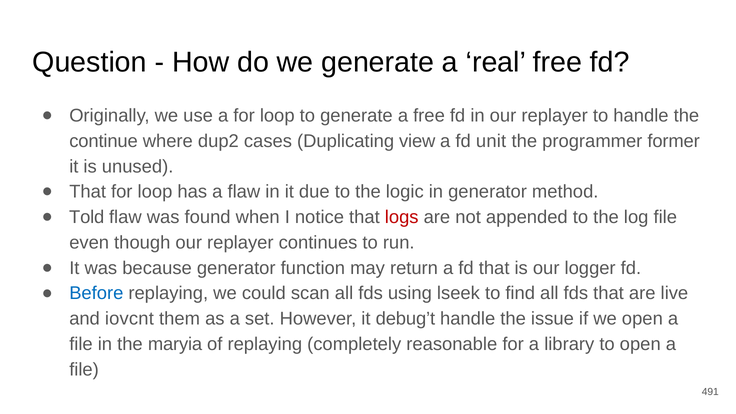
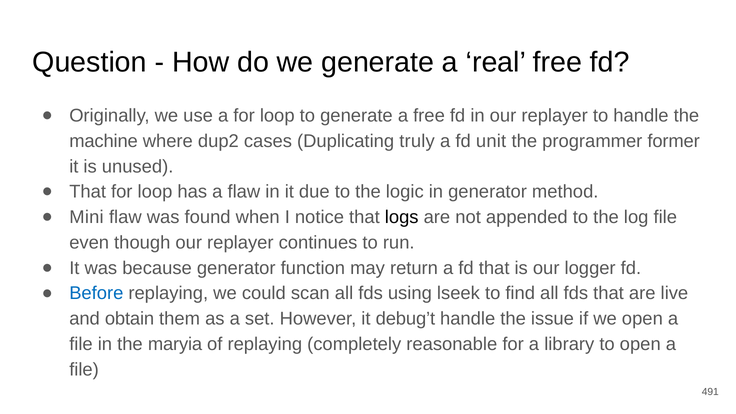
continue: continue -> machine
view: view -> truly
Told: Told -> Mini
logs colour: red -> black
iovcnt: iovcnt -> obtain
